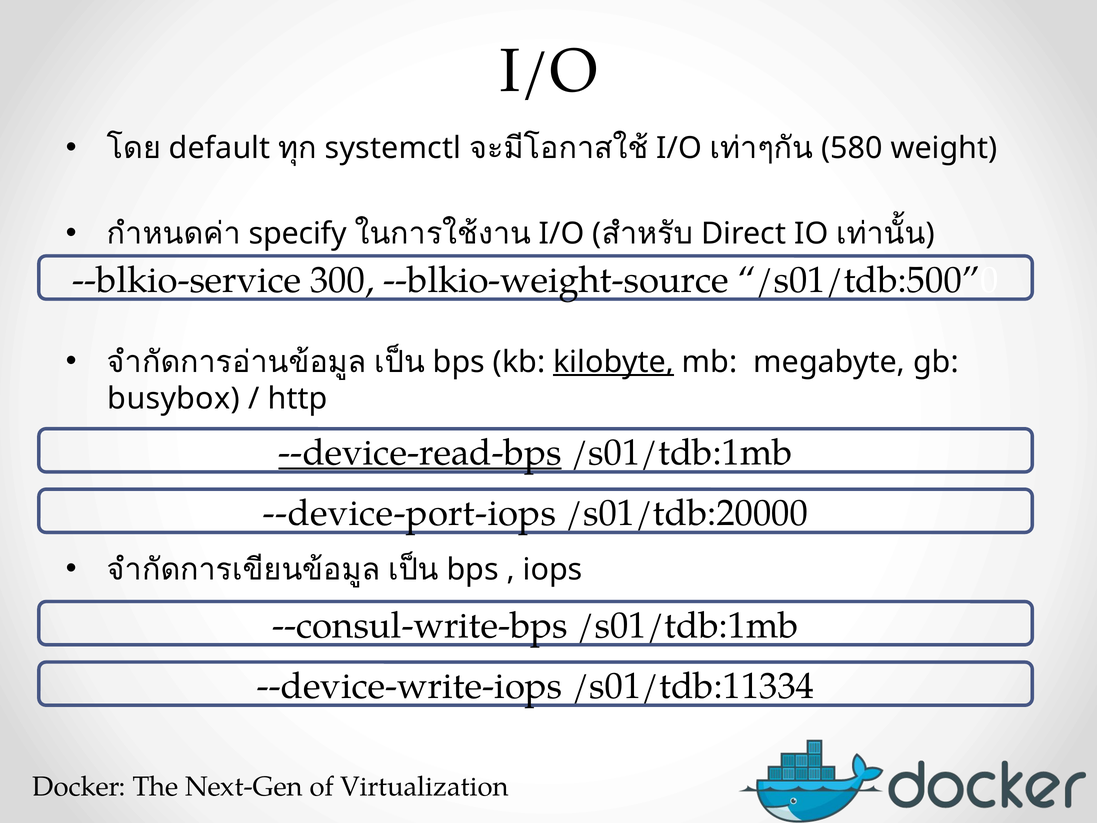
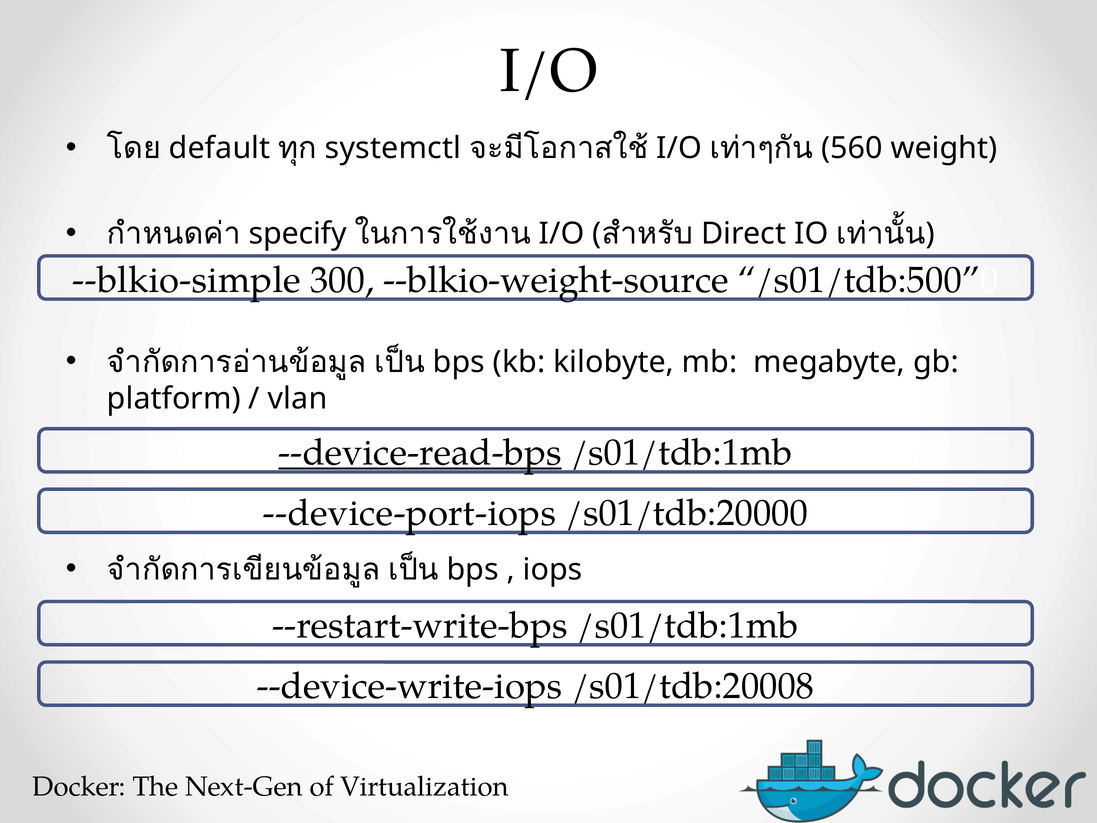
580: 580 -> 560
--blkio-service: --blkio-service -> --blkio-simple
kilobyte underline: present -> none
busybox: busybox -> platform
http: http -> vlan
--consul-write-bps: --consul-write-bps -> --restart-write-bps
/s01/tdb:11334: /s01/tdb:11334 -> /s01/tdb:20008
